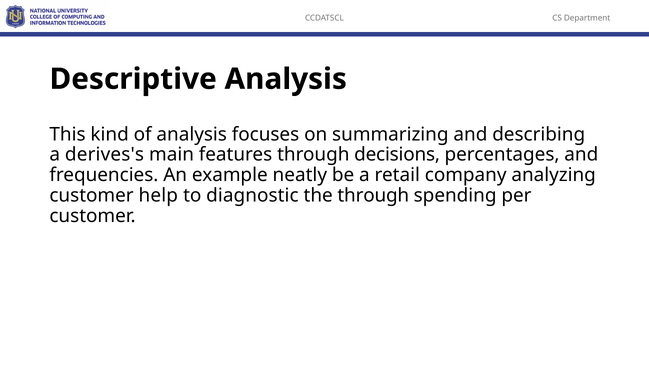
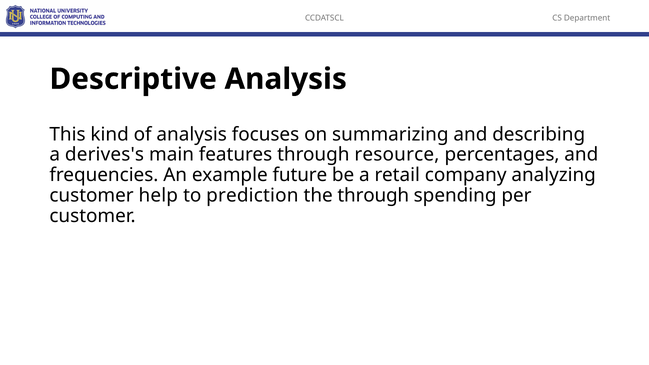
decisions: decisions -> resource
neatly: neatly -> future
diagnostic: diagnostic -> prediction
